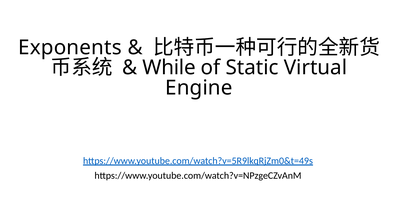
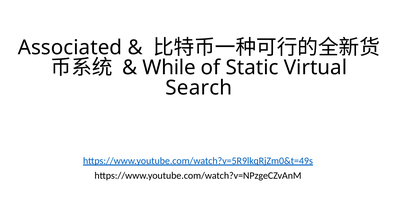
Exponents: Exponents -> Associated
Engine: Engine -> Search
